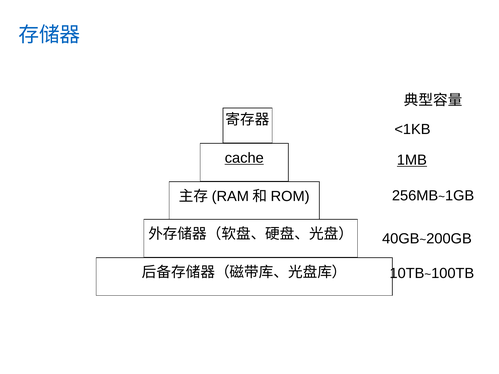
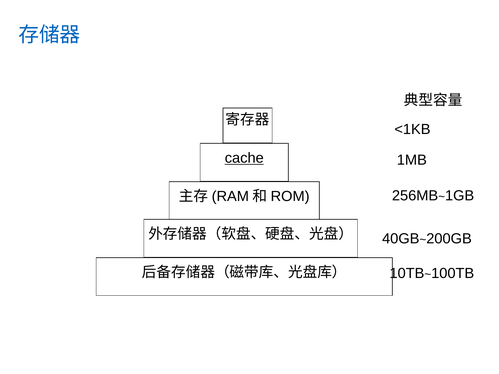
1MB underline: present -> none
